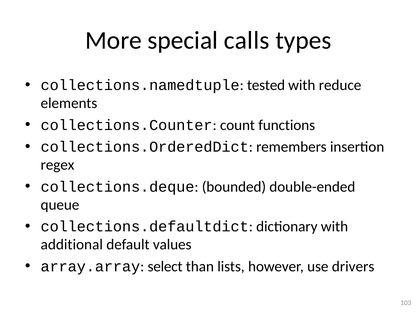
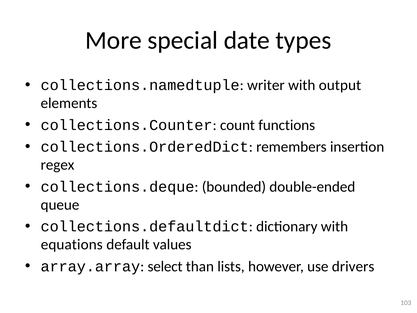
calls: calls -> date
tested: tested -> writer
reduce: reduce -> output
additional: additional -> equations
